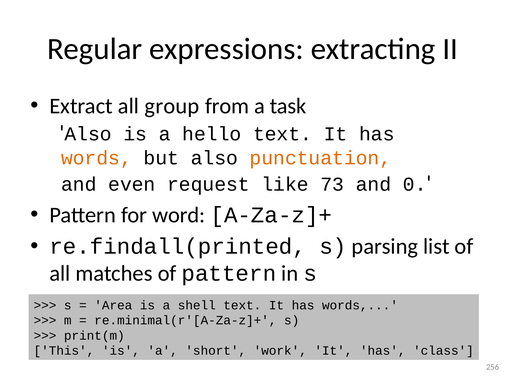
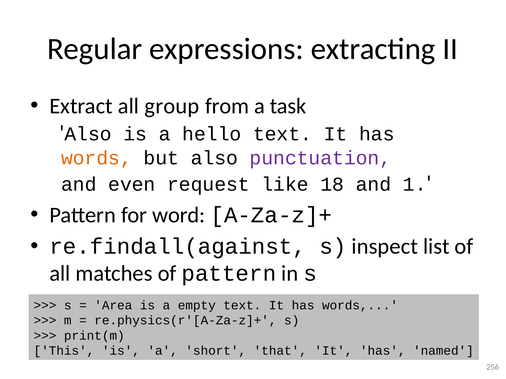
punctuation colour: orange -> purple
73: 73 -> 18
0: 0 -> 1
re.findall(printed: re.findall(printed -> re.findall(against
parsing: parsing -> inspect
shell: shell -> empty
re.minimal(r'[A-Za-z]+: re.minimal(r'[A-Za-z]+ -> re.physics(r'[A-Za-z]+
work: work -> that
class: class -> named
